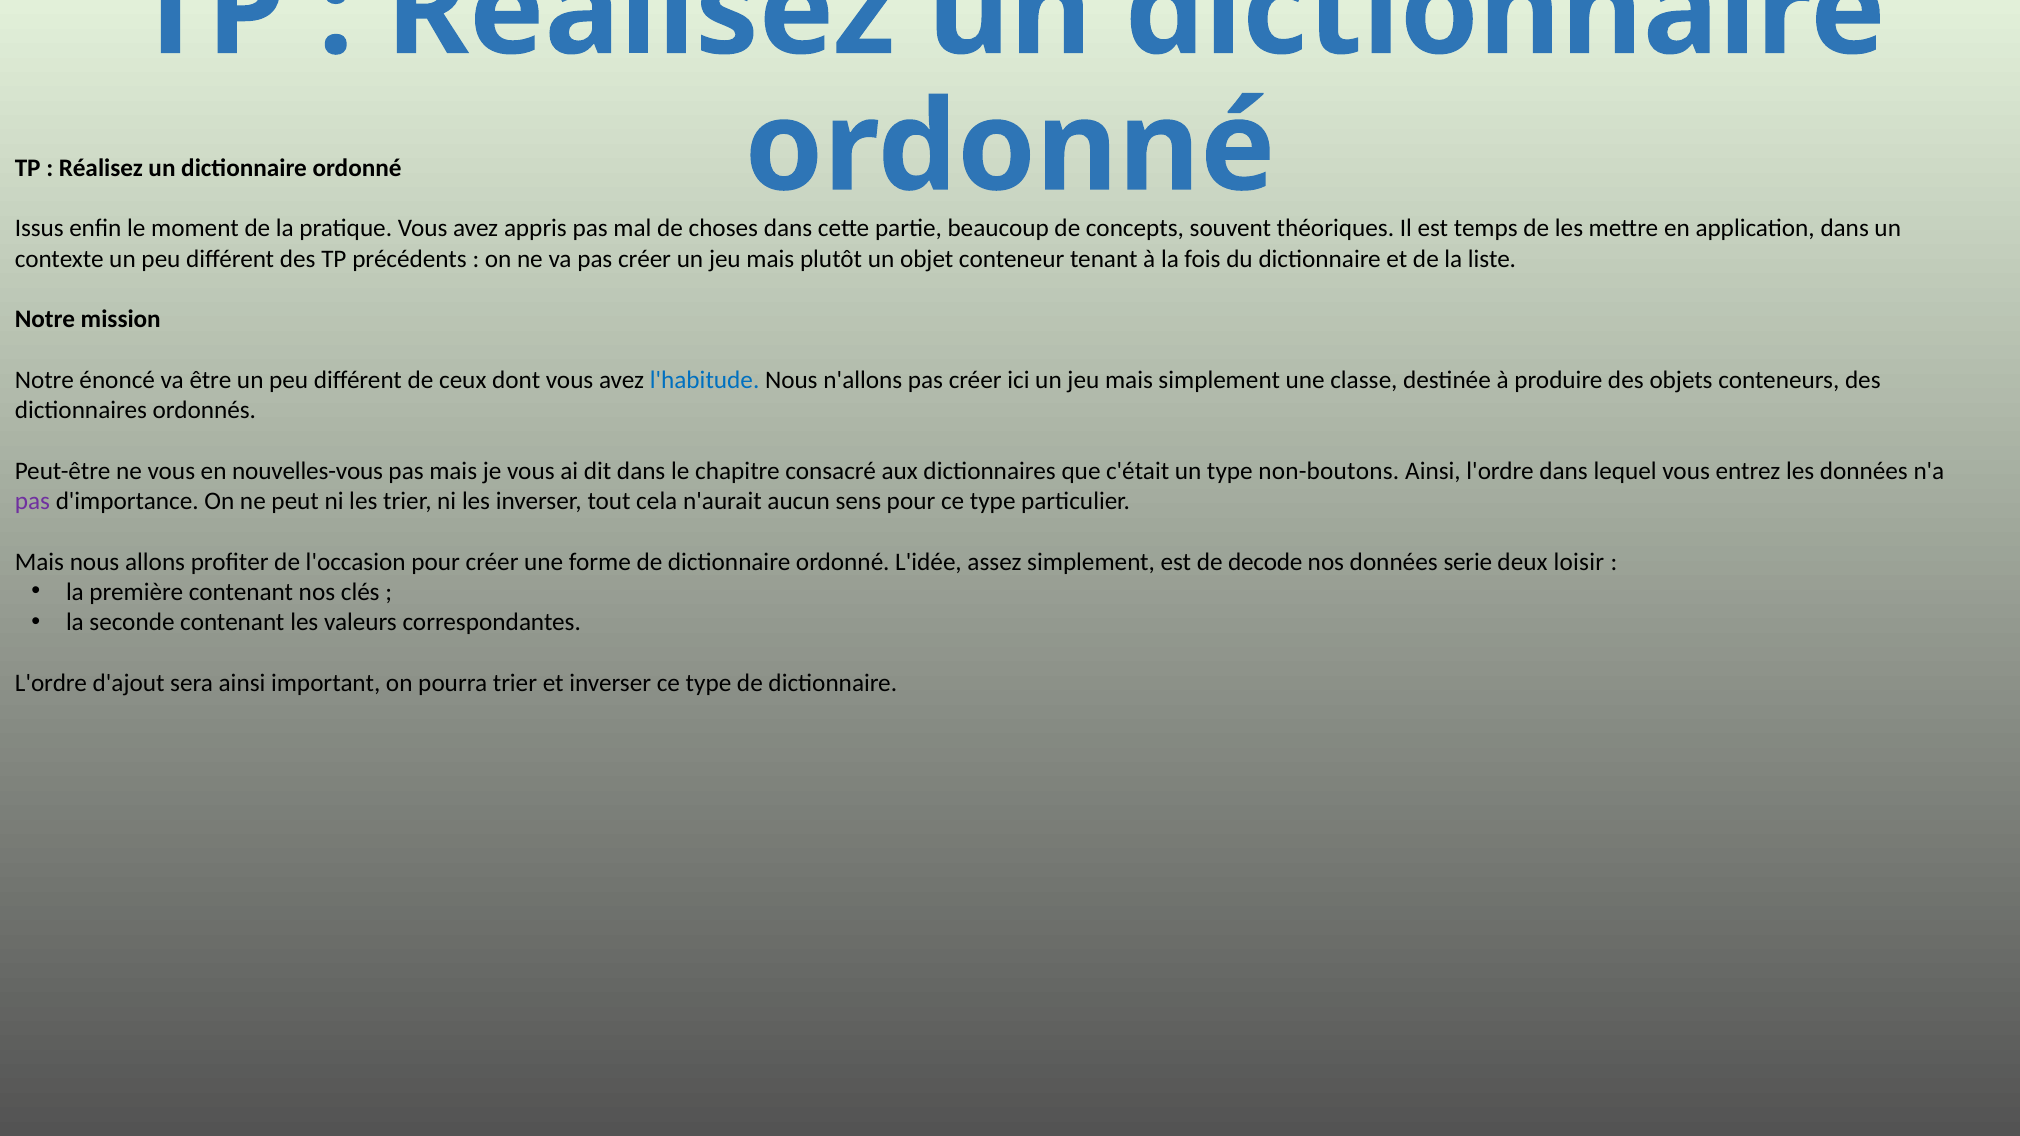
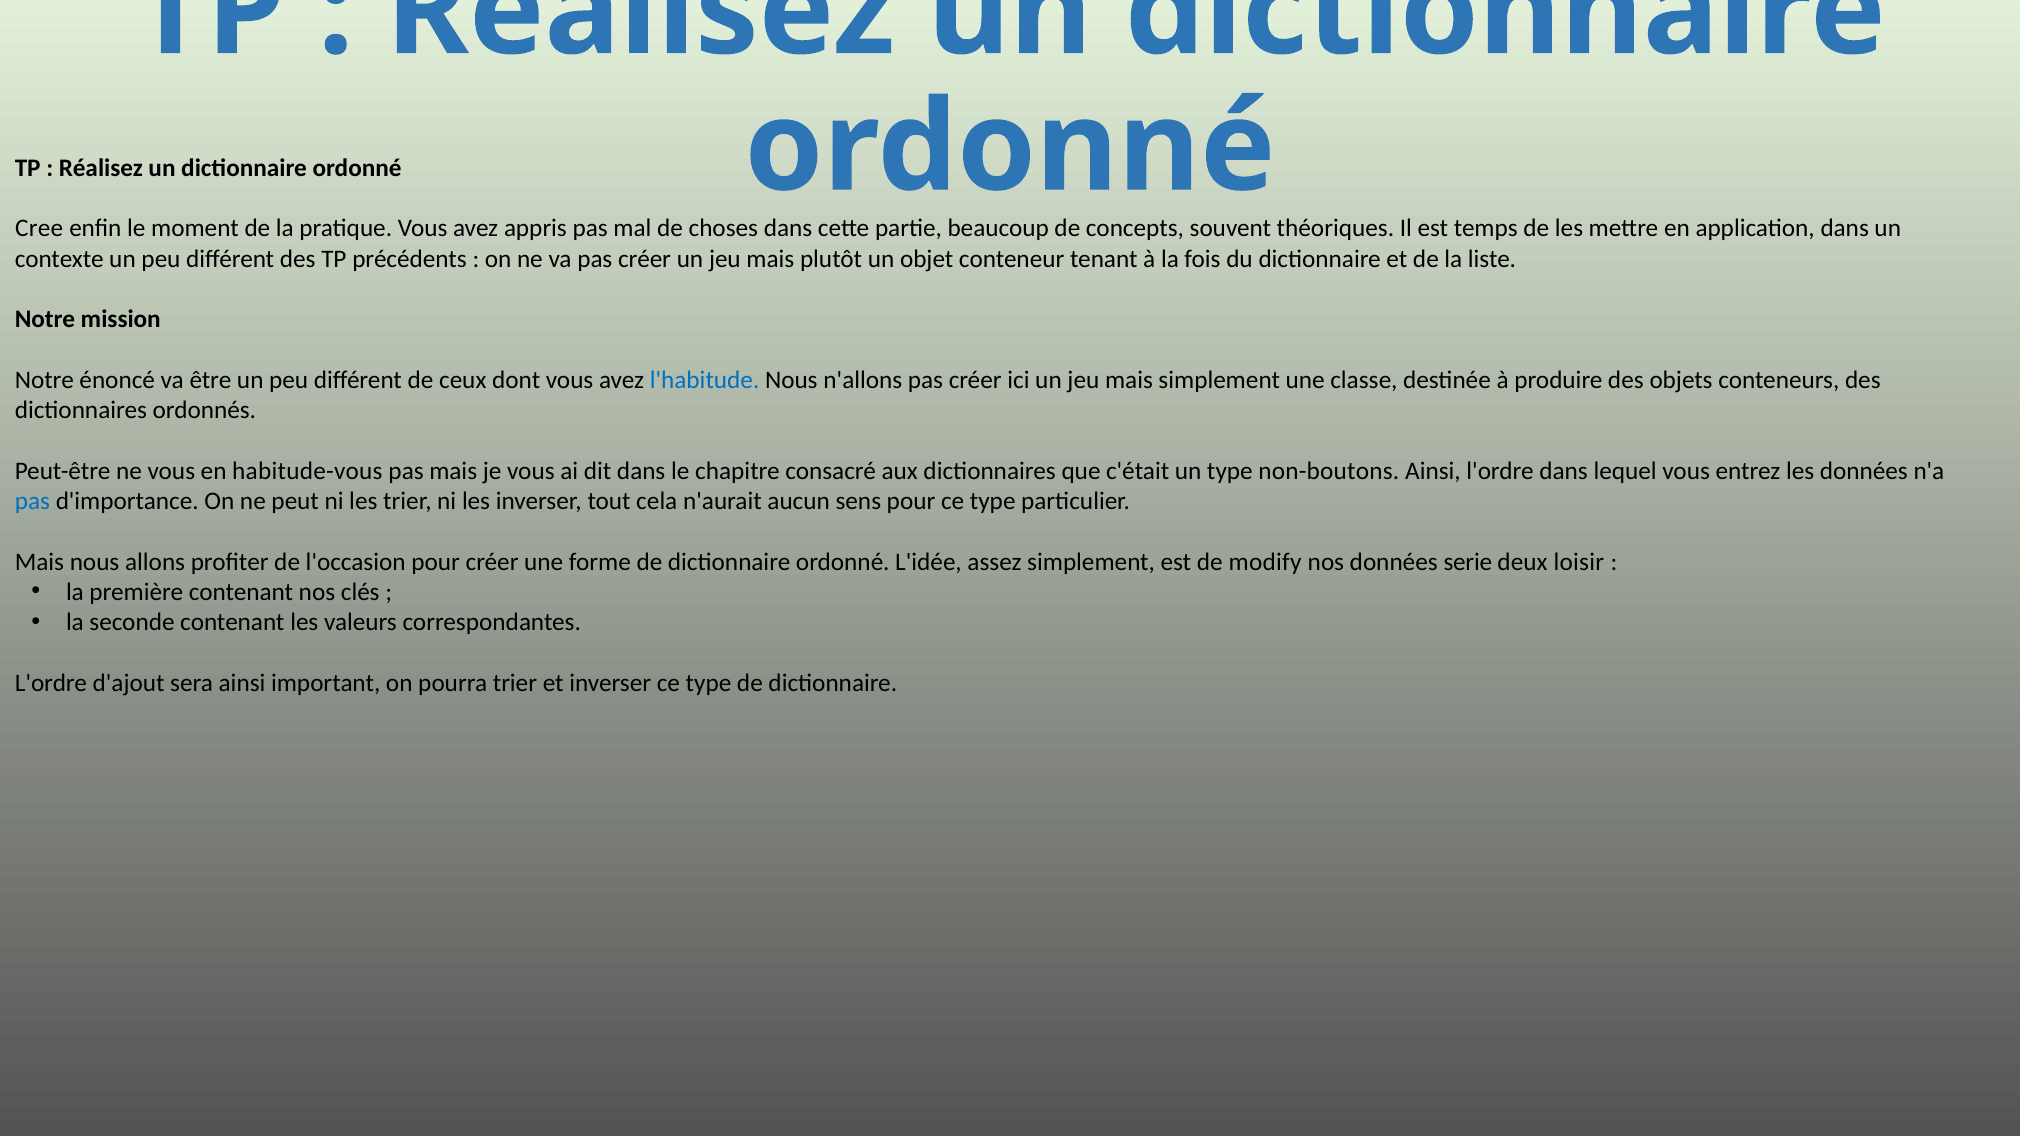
Issus: Issus -> Cree
nouvelles-vous: nouvelles-vous -> habitude-vous
pas at (32, 501) colour: purple -> blue
decode: decode -> modify
